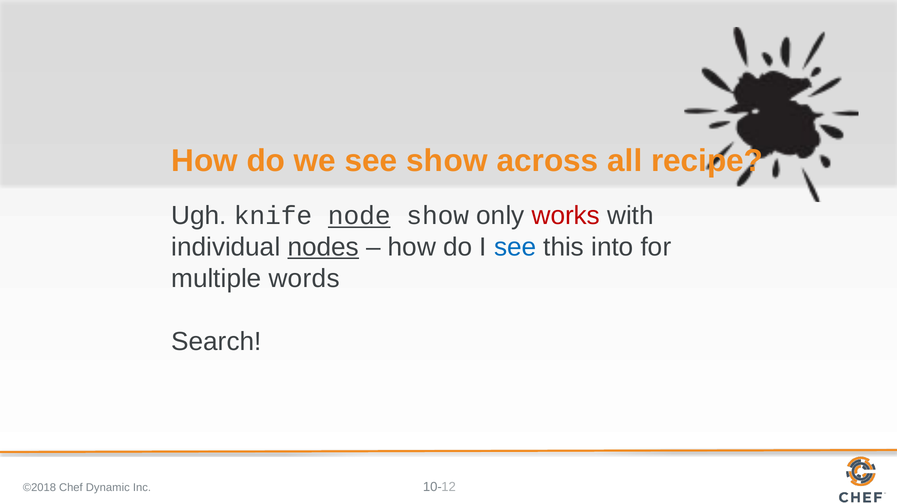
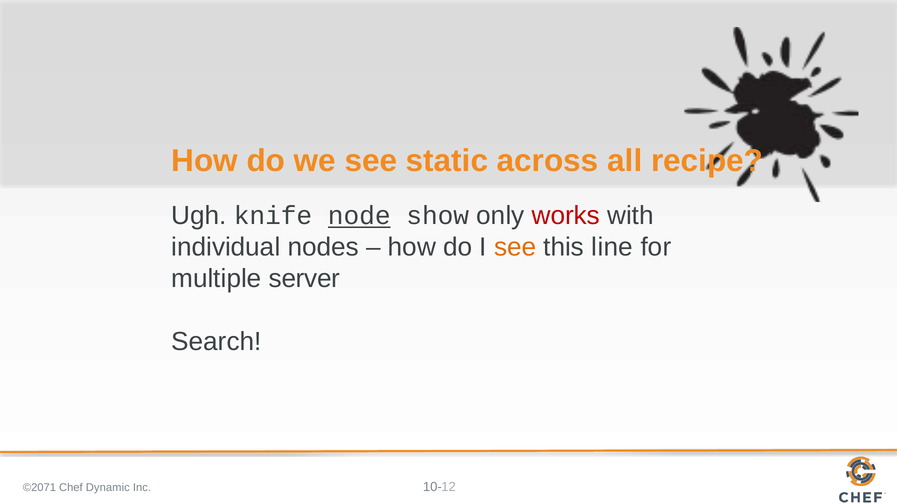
see show: show -> static
nodes underline: present -> none
see at (515, 247) colour: blue -> orange
into: into -> line
words: words -> server
©2018: ©2018 -> ©2071
